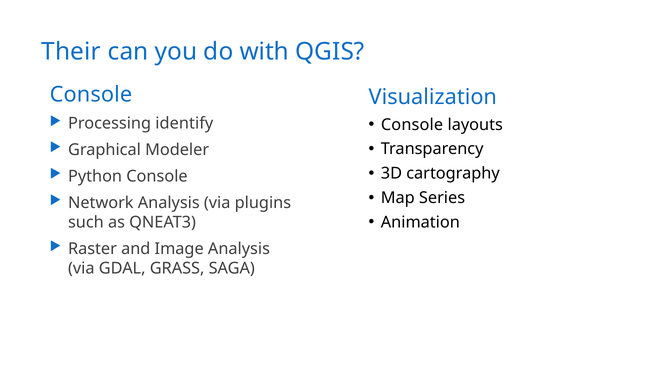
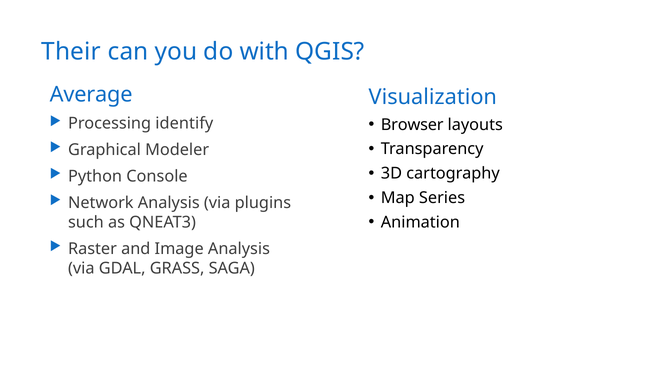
Console at (91, 94): Console -> Average
Console at (412, 125): Console -> Browser
